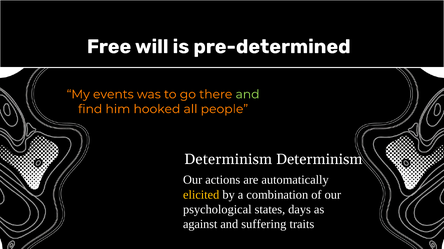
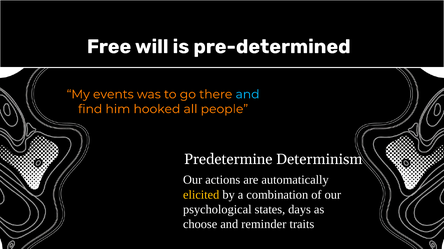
and at (248, 95) colour: light green -> light blue
Determinism at (228, 160): Determinism -> Predetermine
against: against -> choose
suffering: suffering -> reminder
